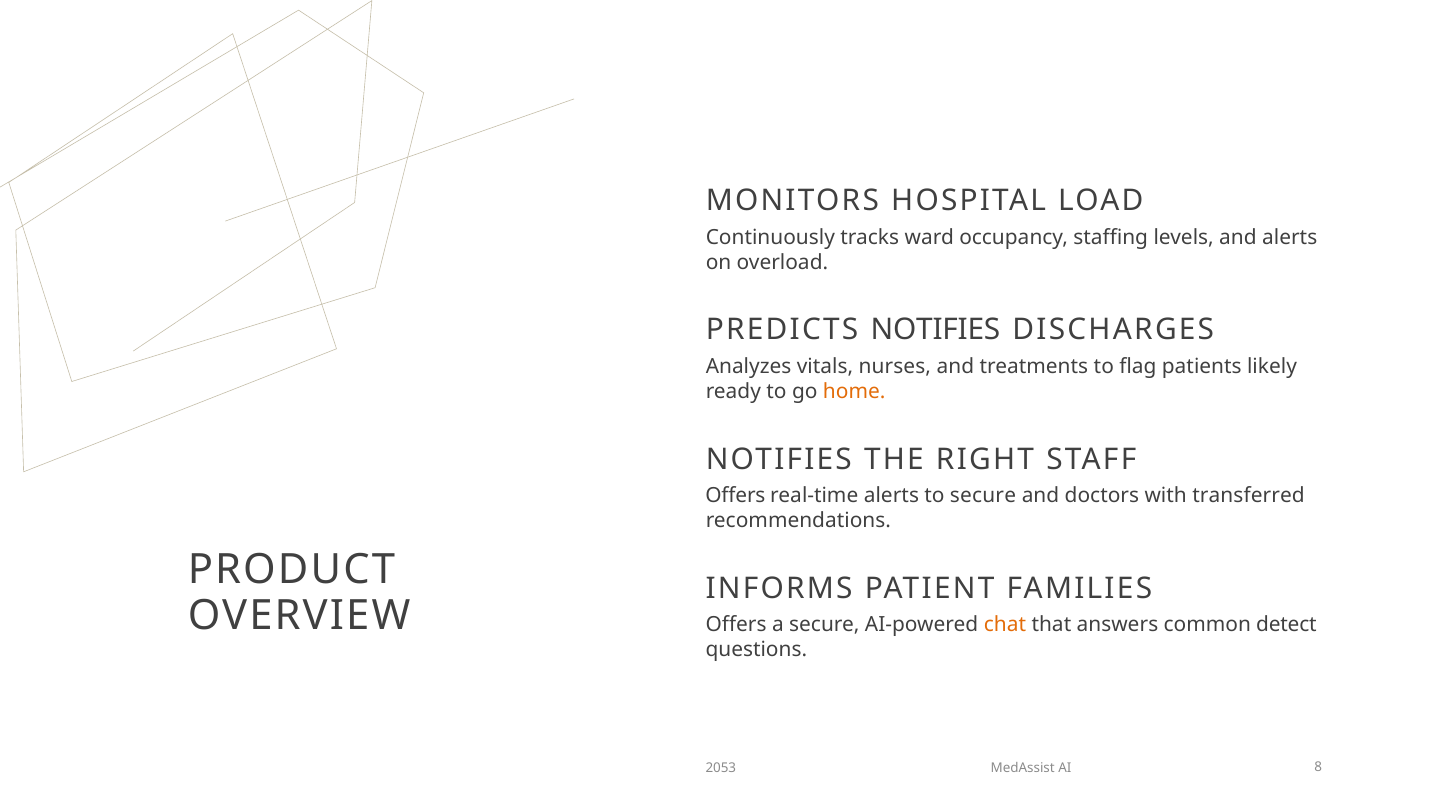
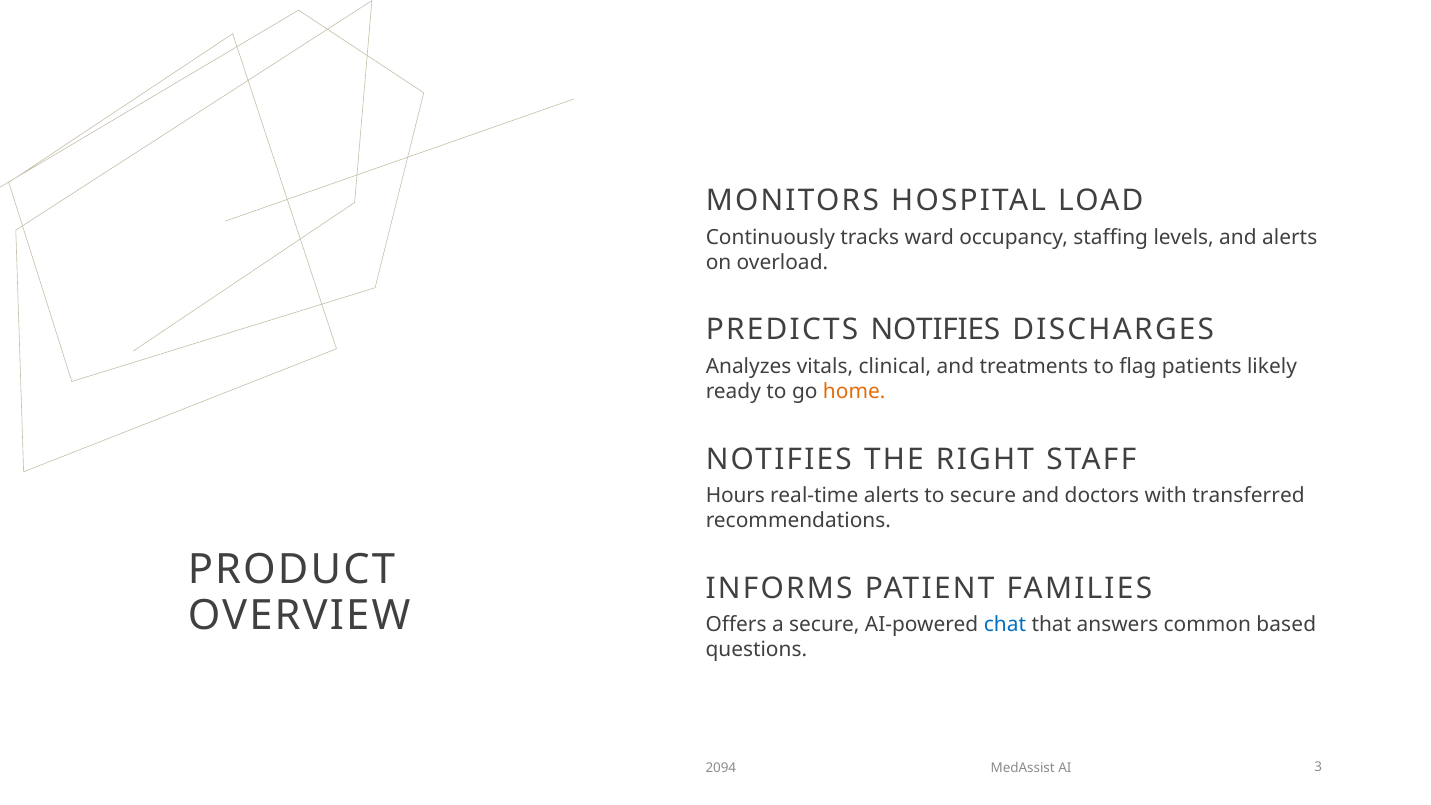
nurses: nurses -> clinical
Offers at (735, 496): Offers -> Hours
chat colour: orange -> blue
detect: detect -> based
2053: 2053 -> 2094
8: 8 -> 3
